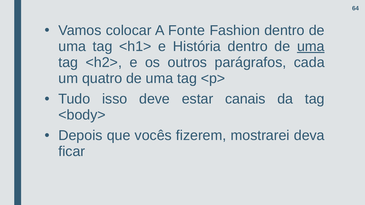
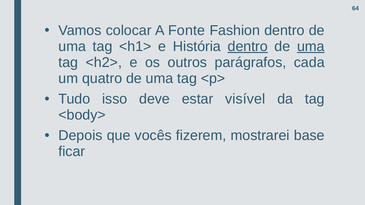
dentro at (248, 47) underline: none -> present
canais: canais -> visível
deva: deva -> base
